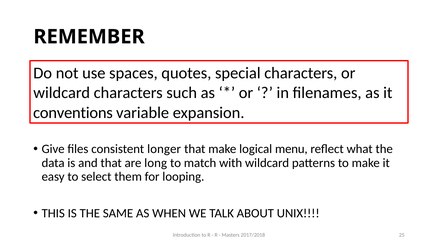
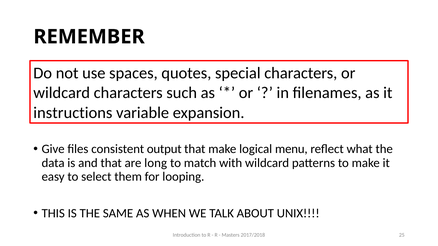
conventions: conventions -> instructions
longer: longer -> output
